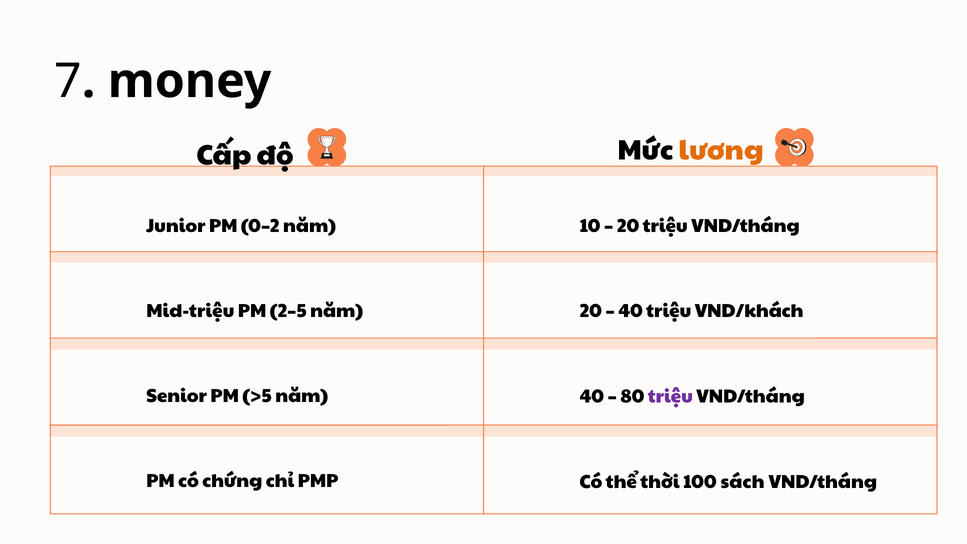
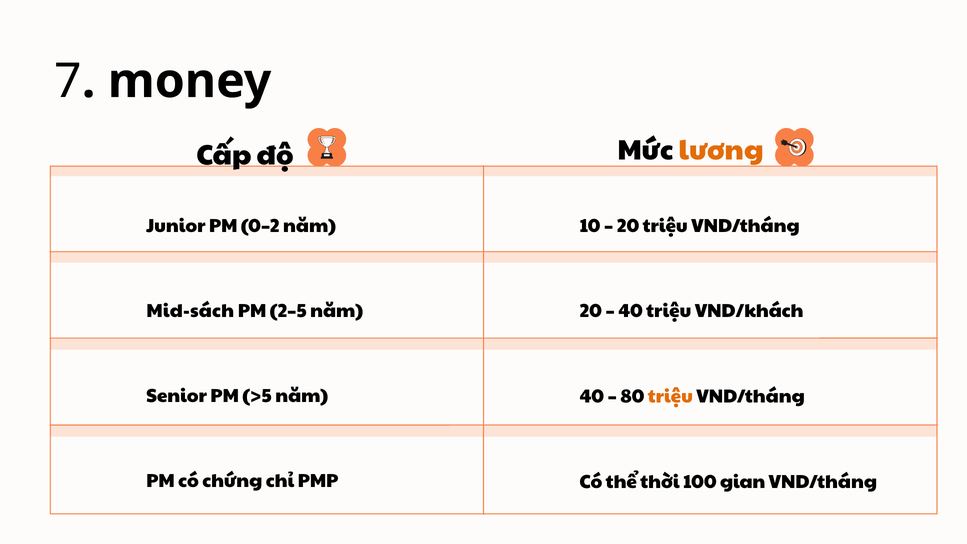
Mid-triệu: Mid-triệu -> Mid-sách
triệu at (670, 396) colour: purple -> orange
sách: sách -> gian
